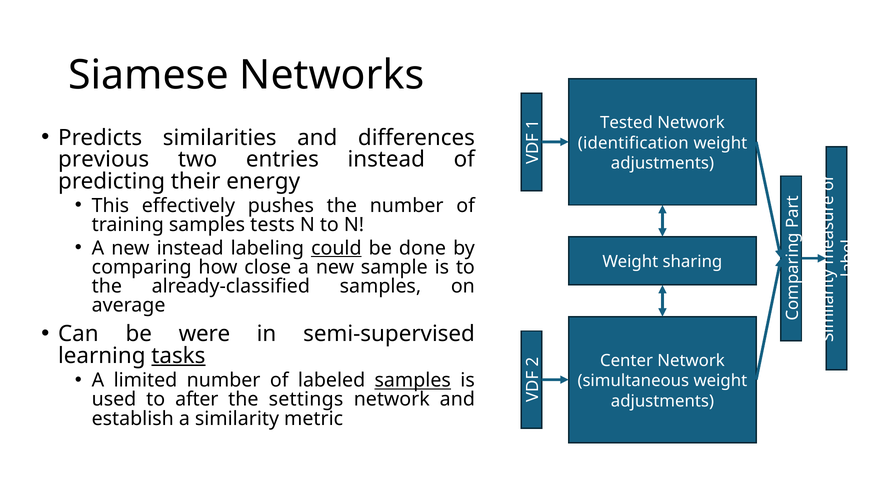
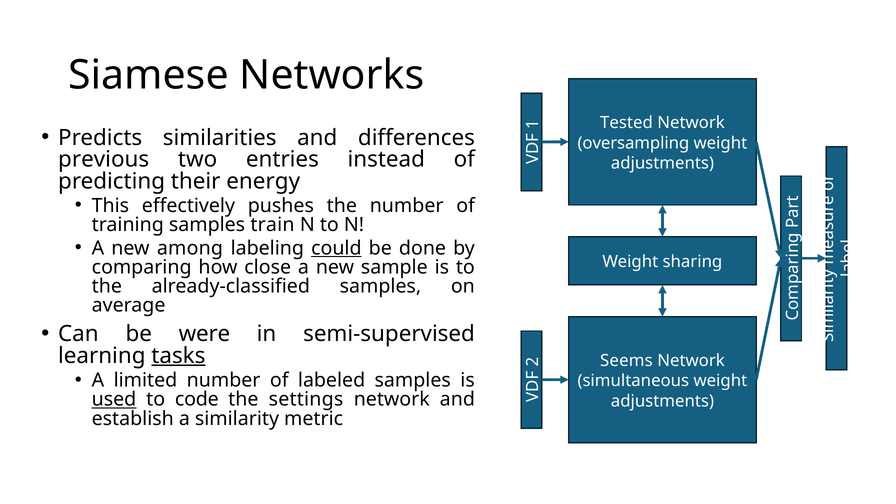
identification: identification -> oversampling
tests: tests -> train
new instead: instead -> among
Center: Center -> Seems
samples at (413, 380) underline: present -> none
used underline: none -> present
after: after -> code
